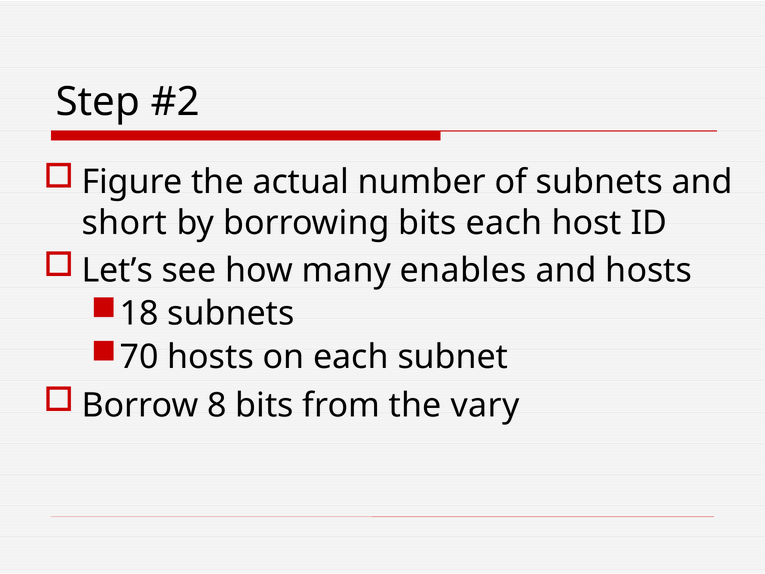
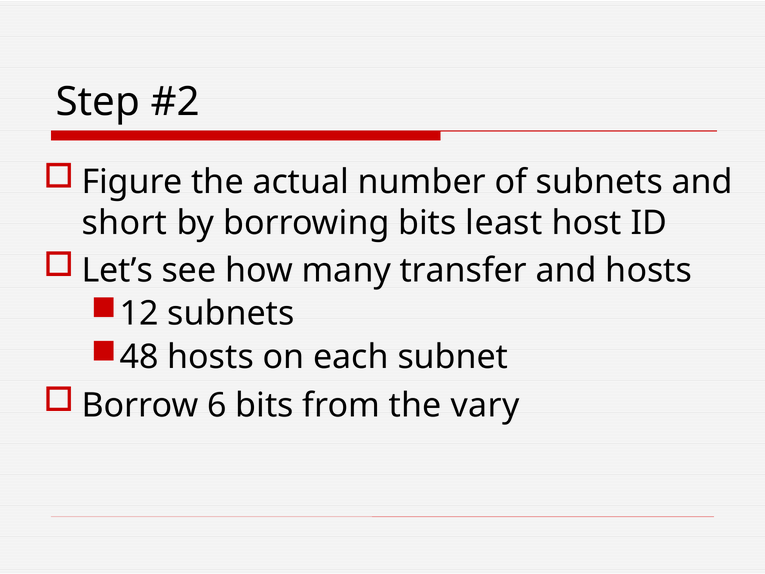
bits each: each -> least
enables: enables -> transfer
18: 18 -> 12
70: 70 -> 48
8: 8 -> 6
